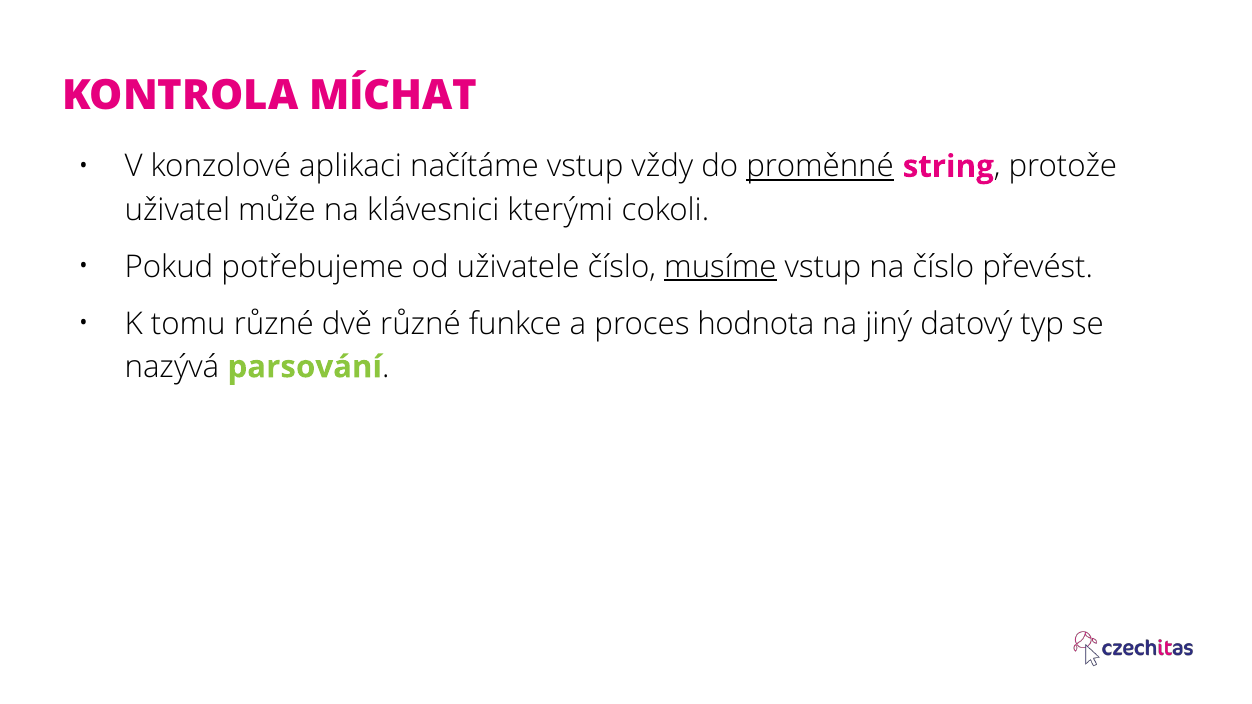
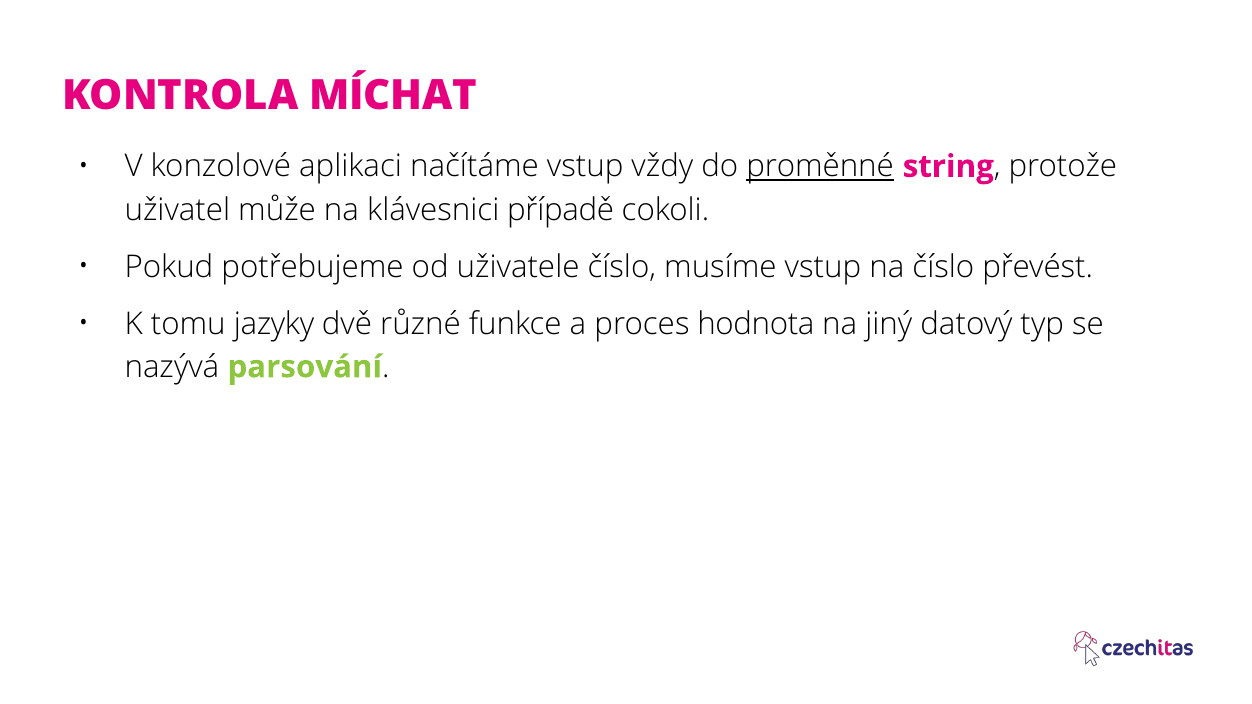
kterými: kterými -> případě
musíme underline: present -> none
tomu různé: různé -> jazyky
